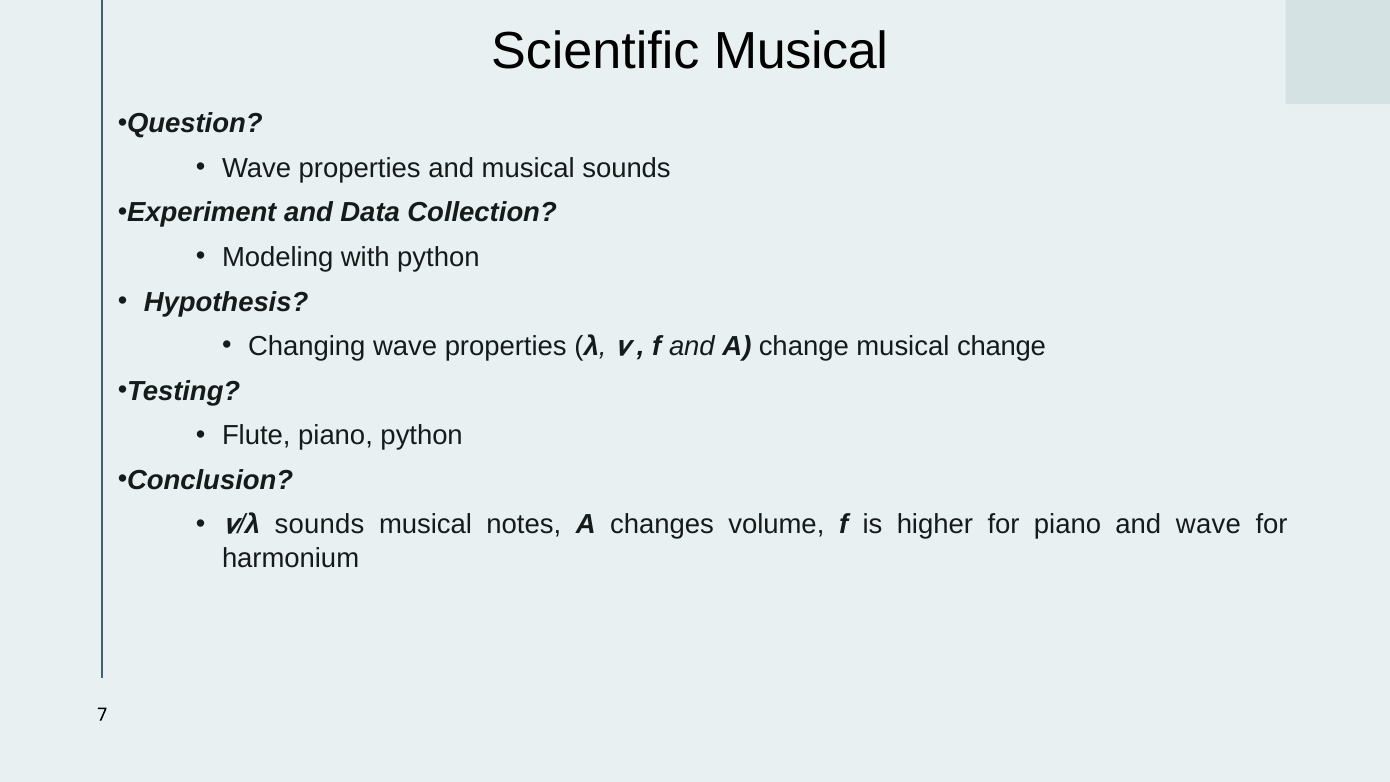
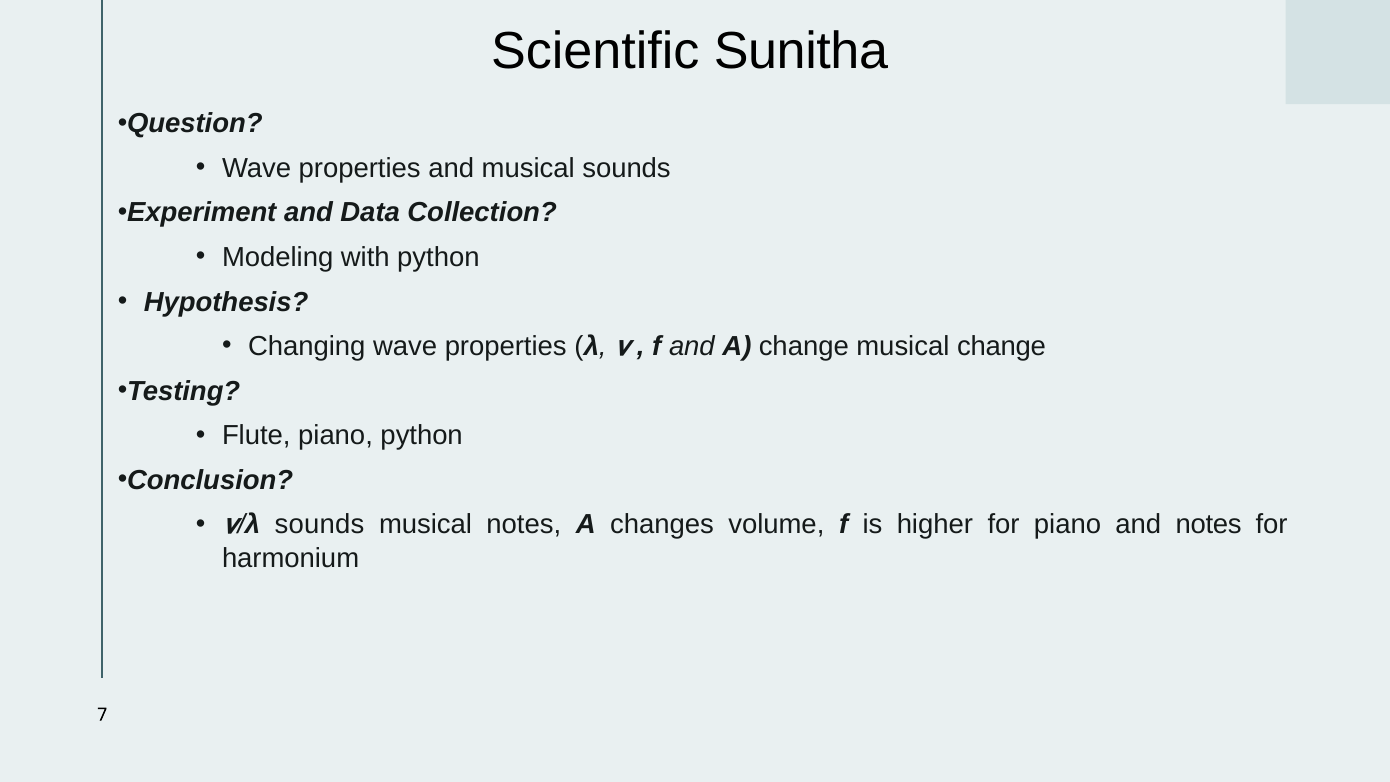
Scientific Musical: Musical -> Sunitha
and wave: wave -> notes
